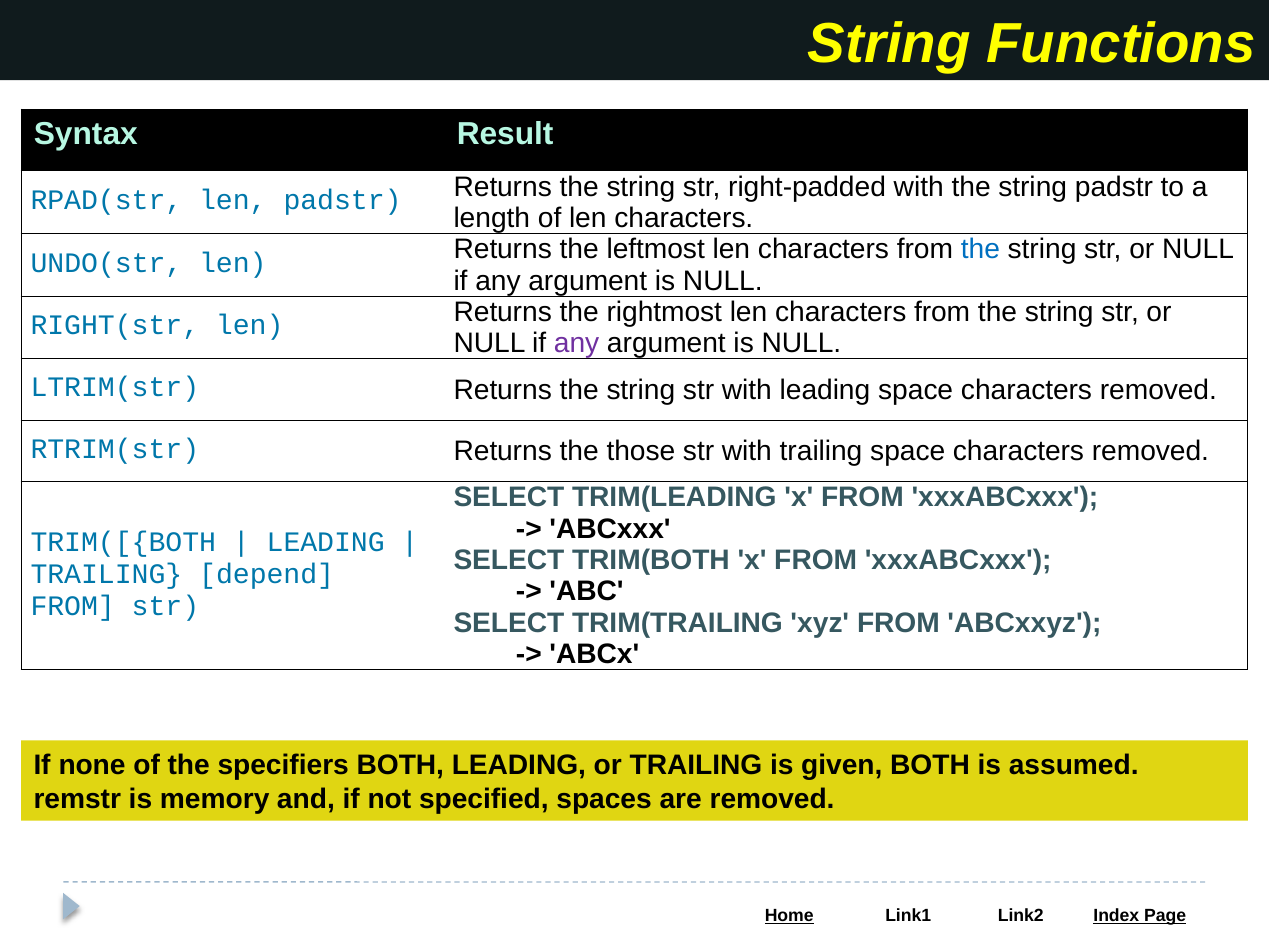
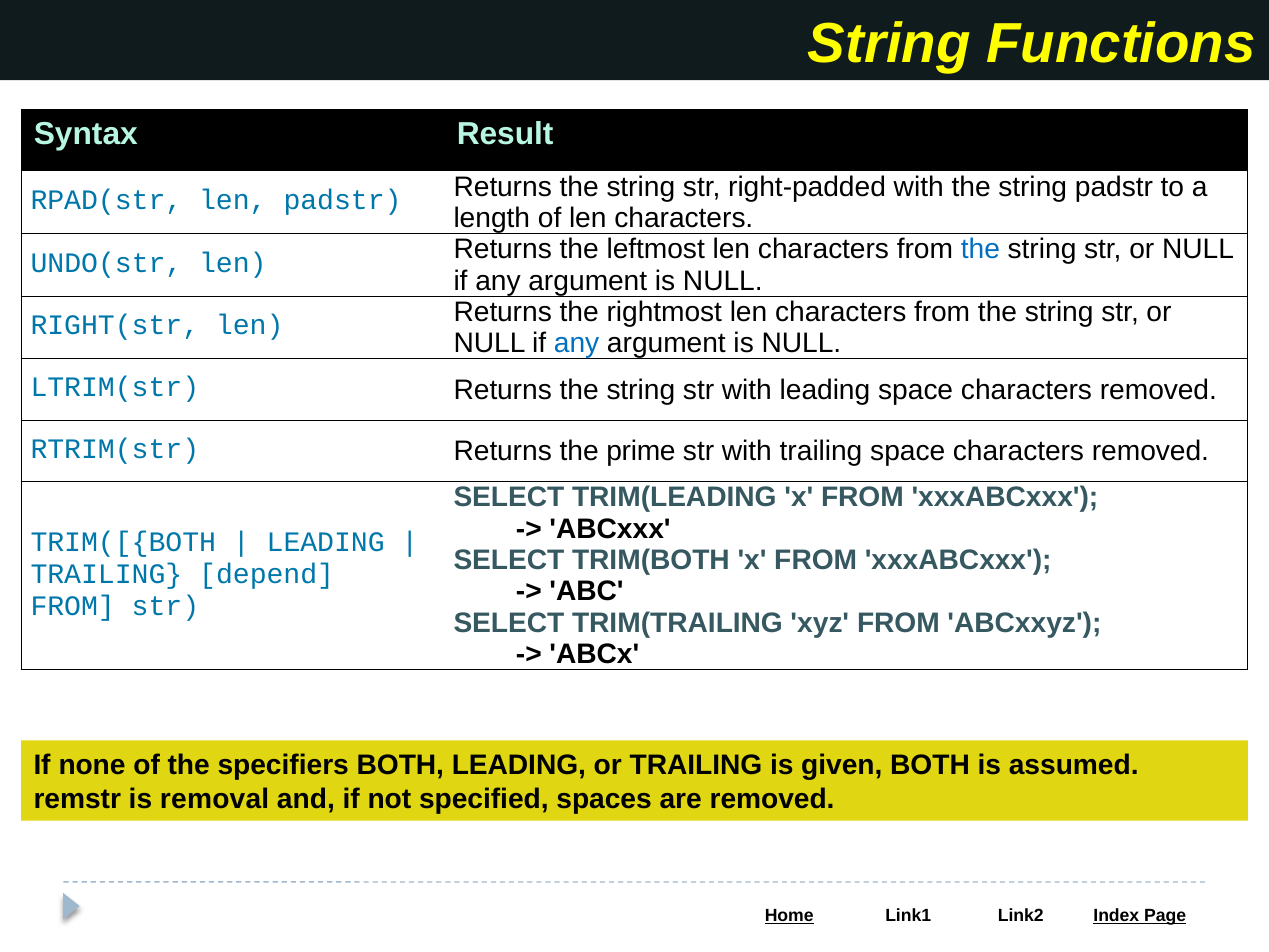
any at (577, 343) colour: purple -> blue
those: those -> prime
memory: memory -> removal
